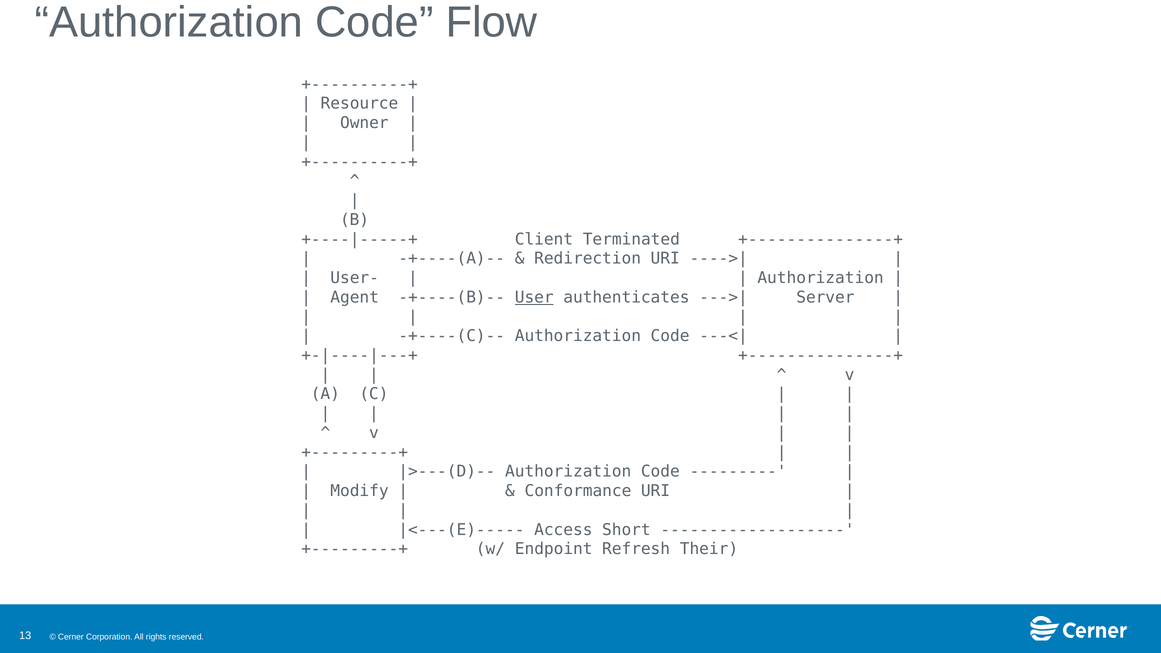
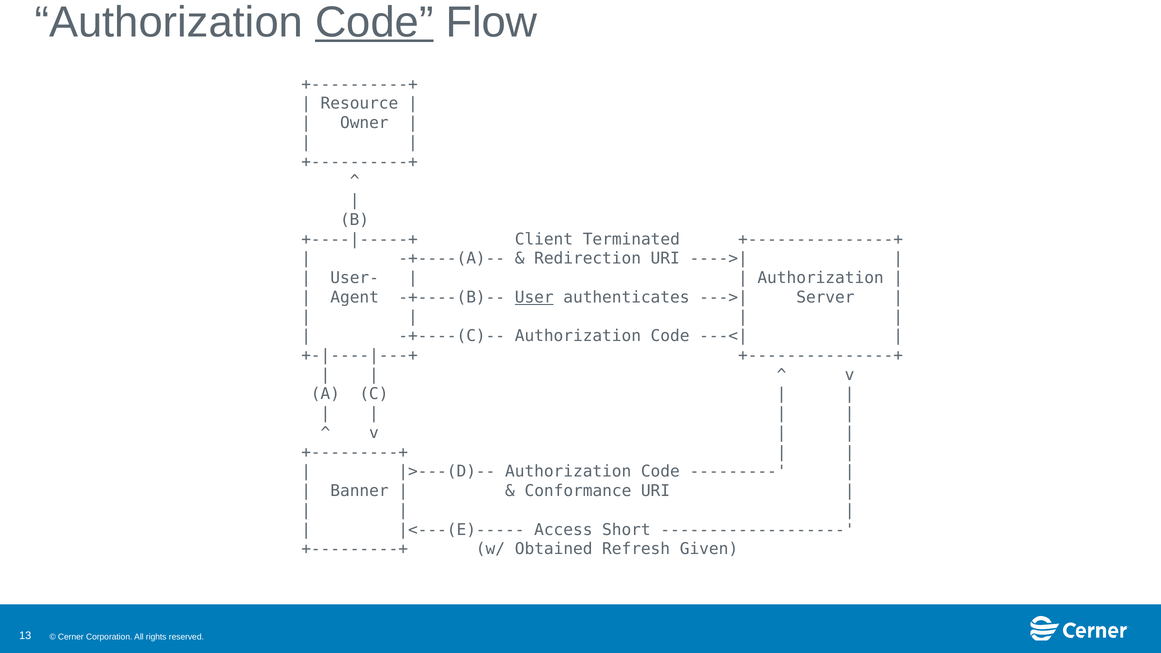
Code at (374, 22) underline: none -> present
Modify: Modify -> Banner
Endpoint: Endpoint -> Obtained
Their: Their -> Given
